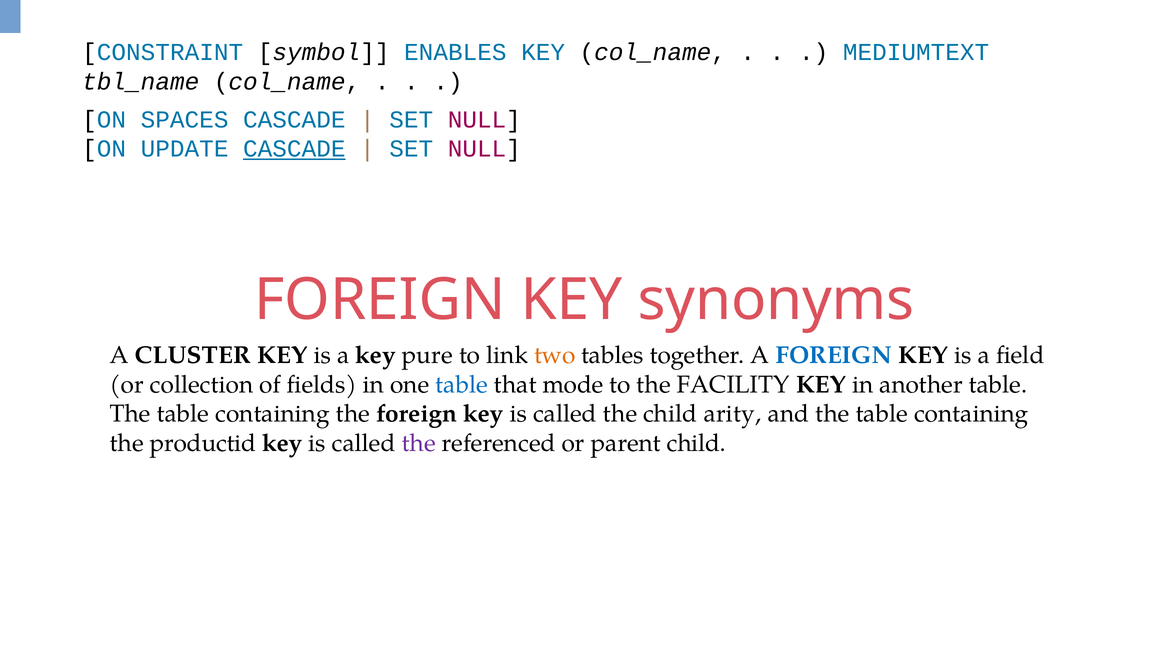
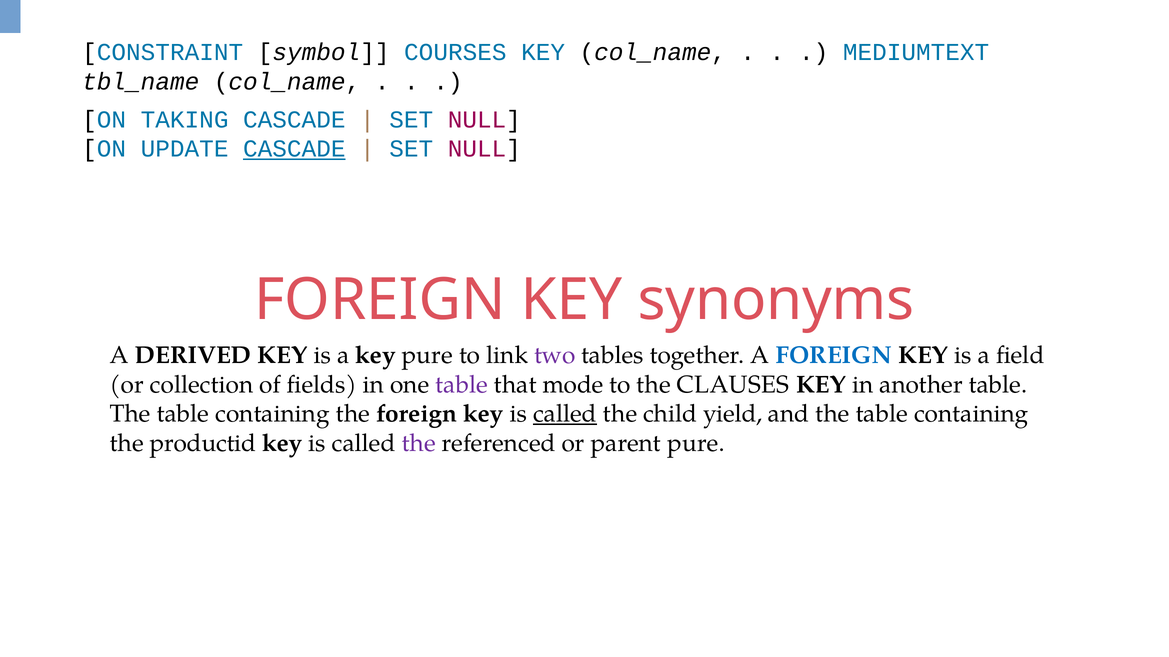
ENABLES: ENABLES -> COURSES
SPACES: SPACES -> TAKING
CLUSTER: CLUSTER -> DERIVED
two colour: orange -> purple
table at (462, 385) colour: blue -> purple
FACILITY: FACILITY -> CLAUSES
called at (565, 414) underline: none -> present
arity: arity -> yield
parent child: child -> pure
